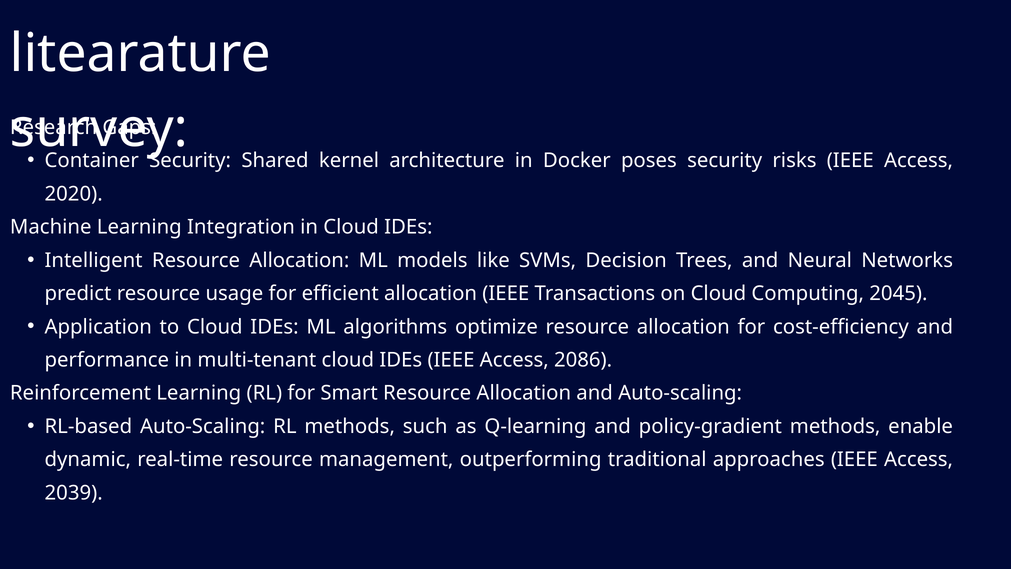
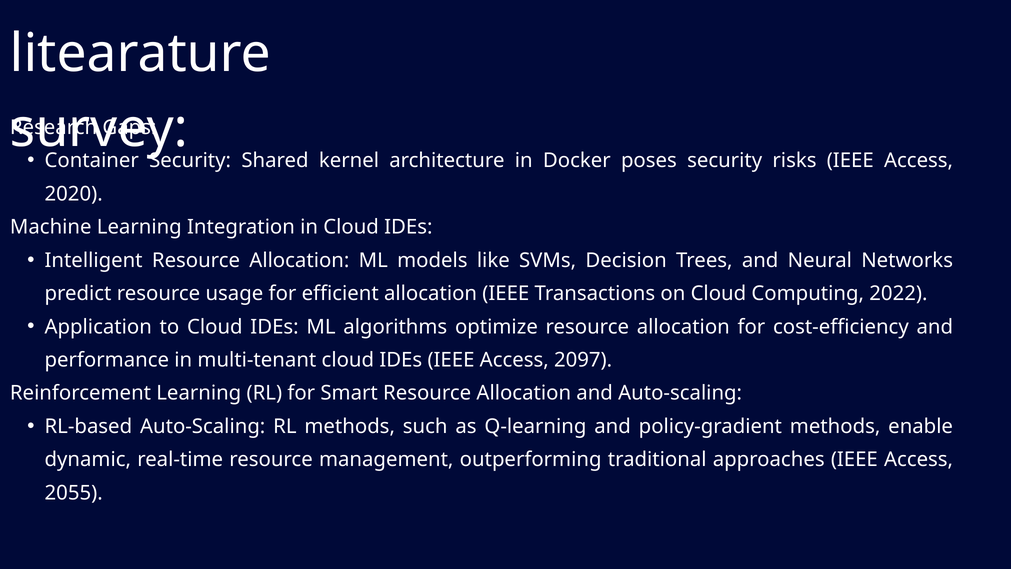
2045: 2045 -> 2022
2086: 2086 -> 2097
2039: 2039 -> 2055
